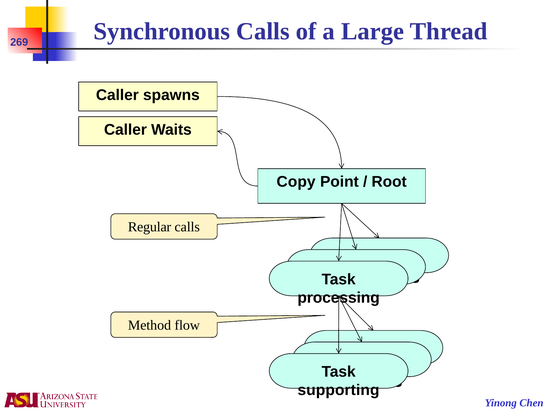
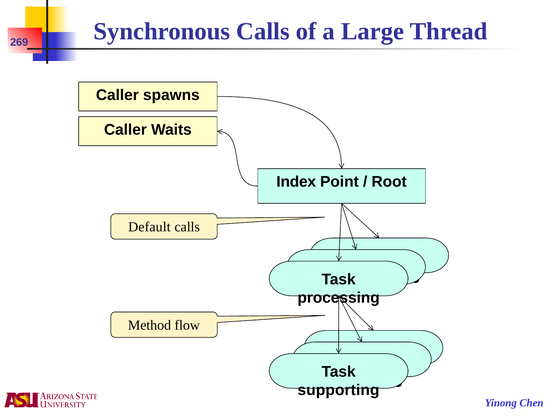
Copy: Copy -> Index
Regular: Regular -> Default
